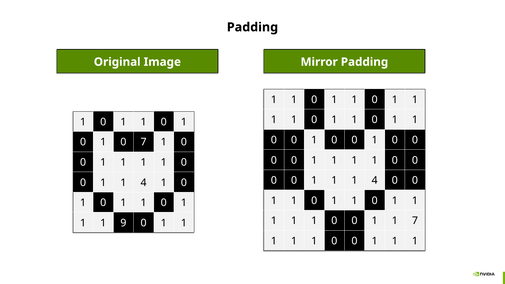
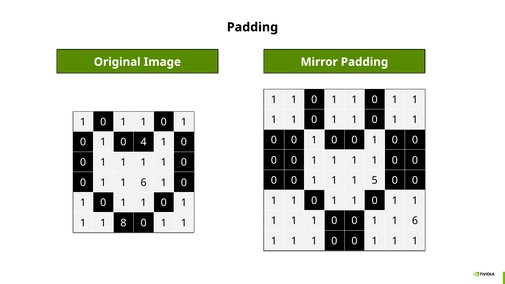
0 7: 7 -> 4
1 1 1 4: 4 -> 5
4 at (144, 183): 4 -> 6
7 at (415, 221): 7 -> 6
9: 9 -> 8
